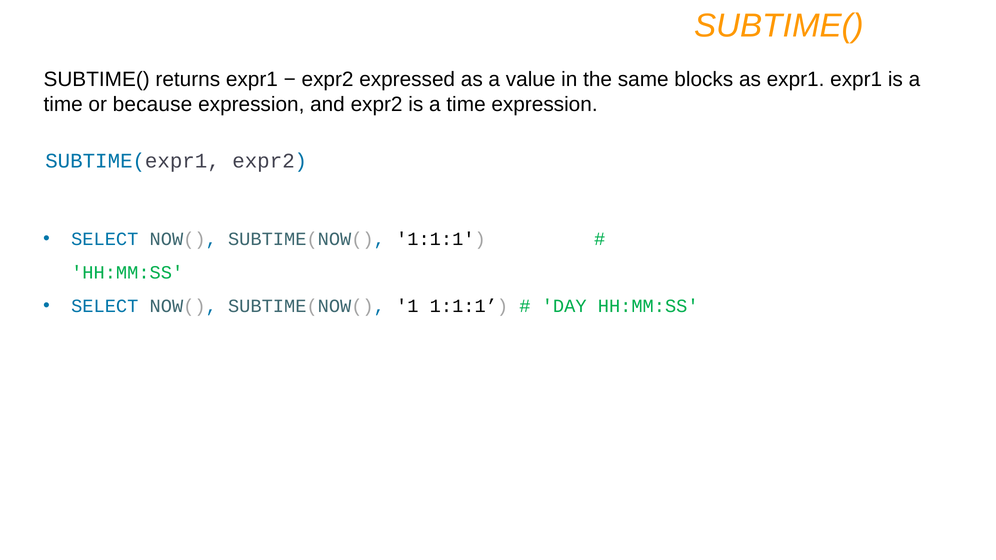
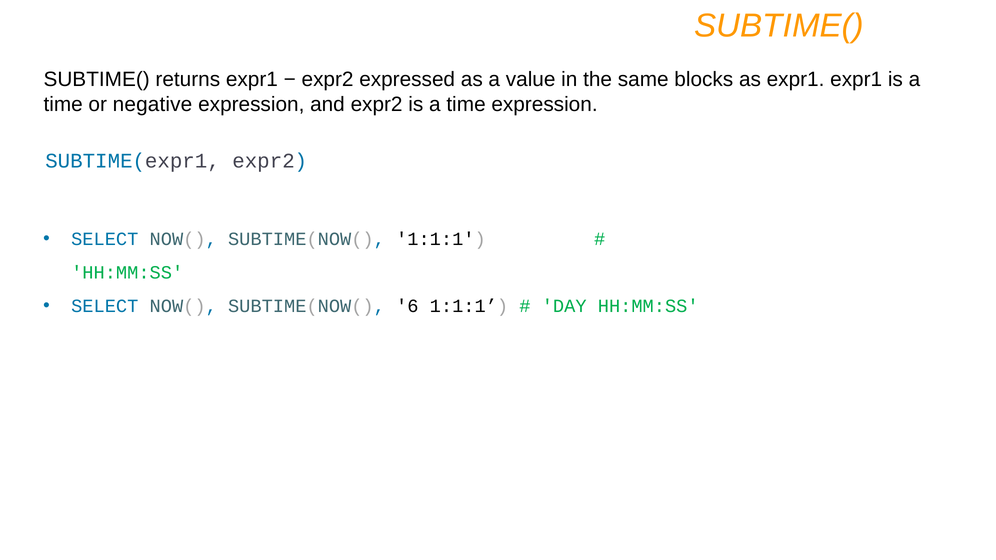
because: because -> negative
1: 1 -> 6
